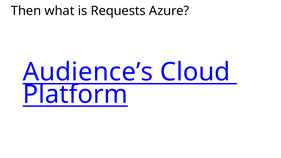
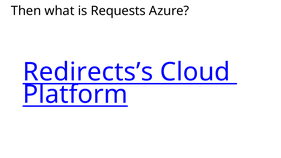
Audience’s: Audience’s -> Redirects’s
